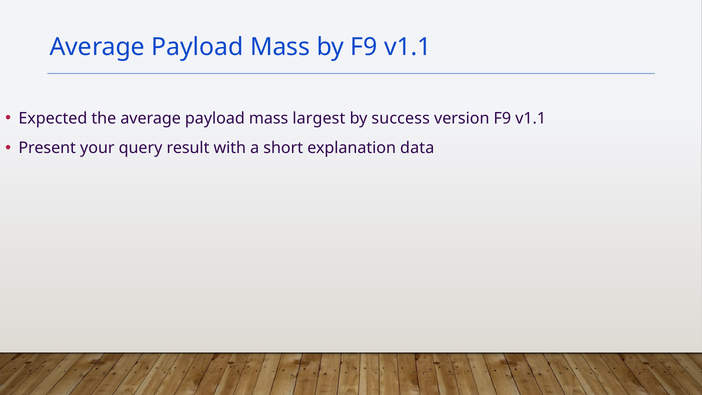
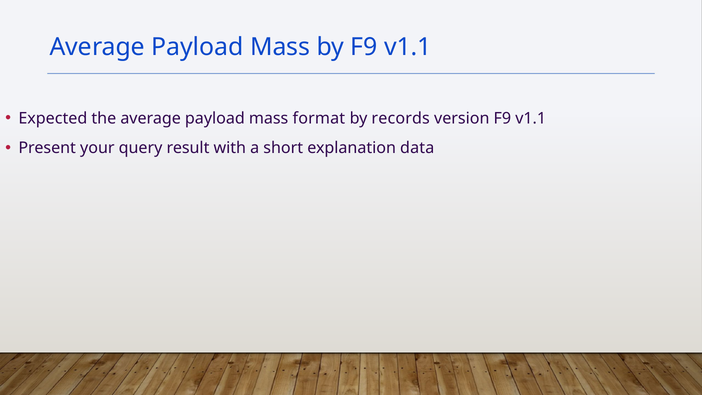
largest: largest -> format
success: success -> records
